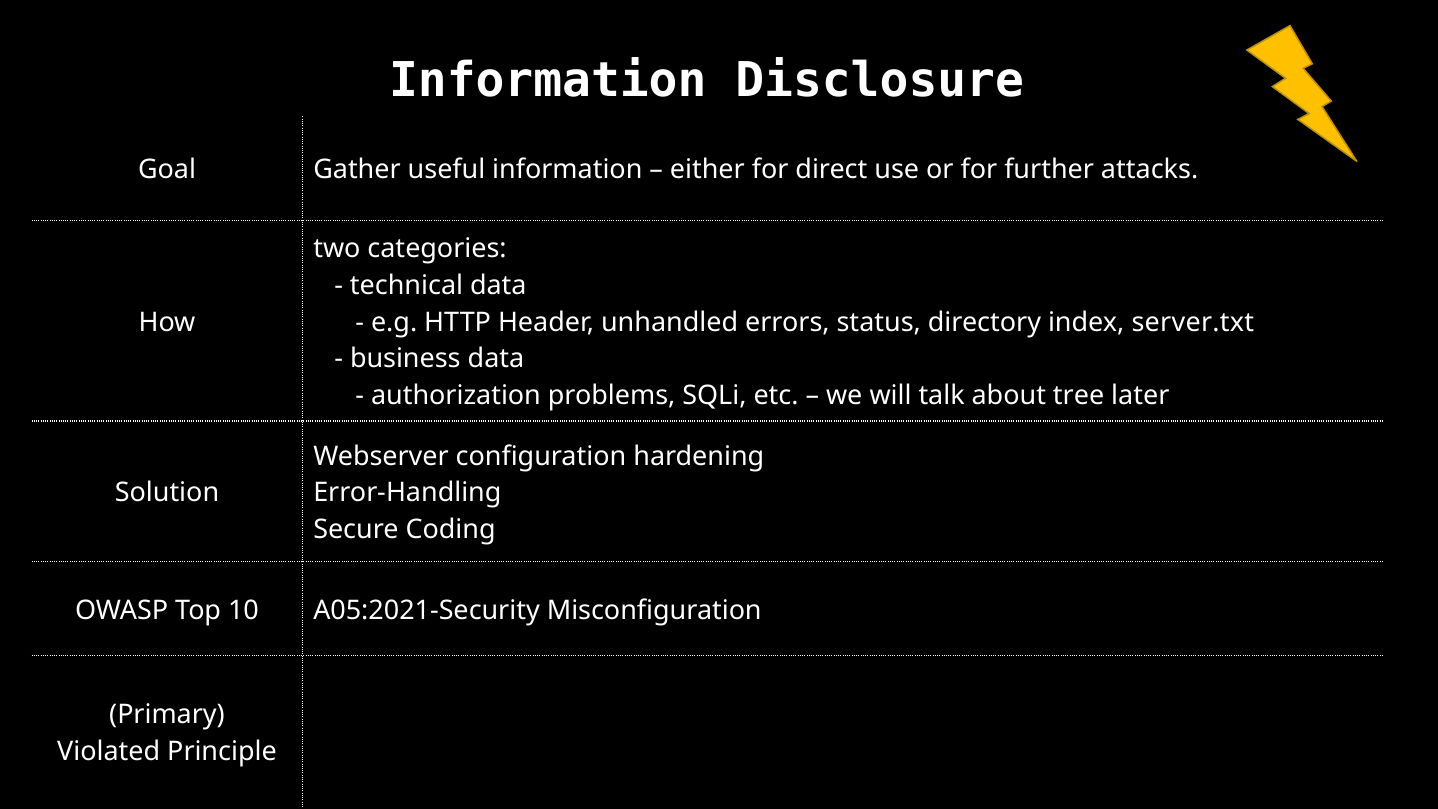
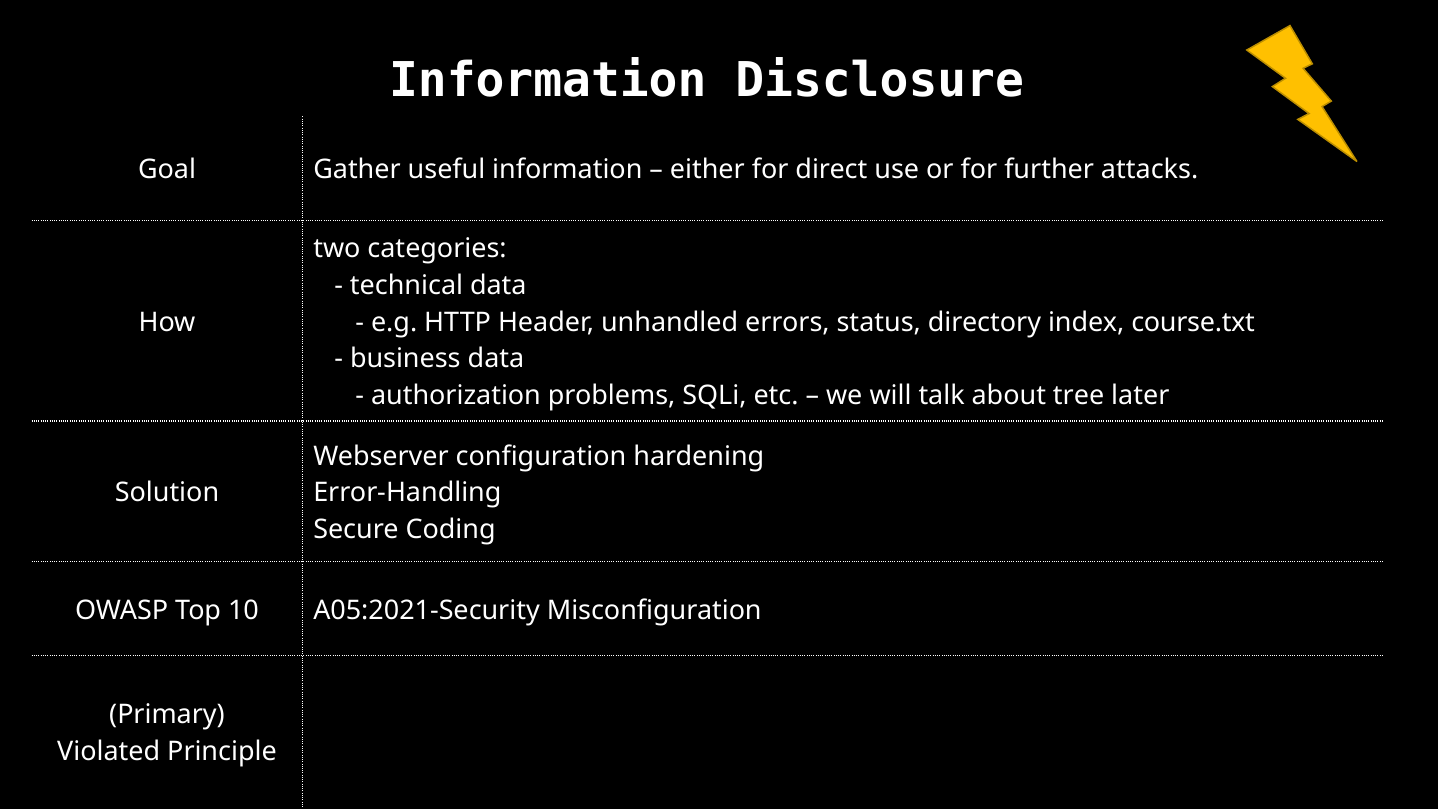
server.txt: server.txt -> course.txt
